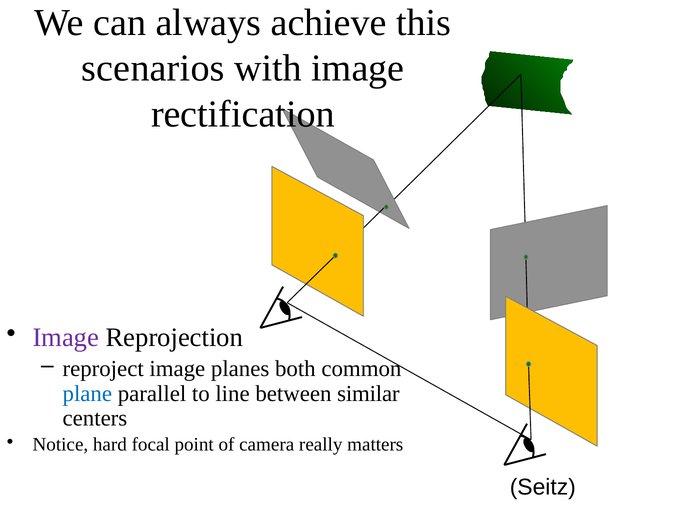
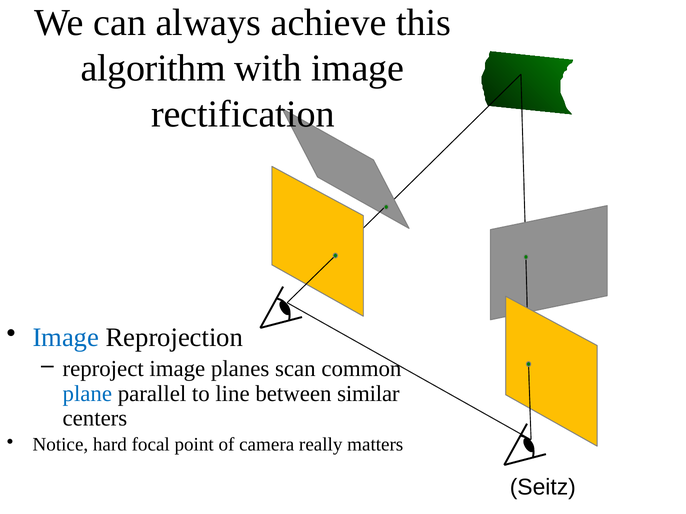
scenarios: scenarios -> algorithm
Image at (66, 338) colour: purple -> blue
both: both -> scan
